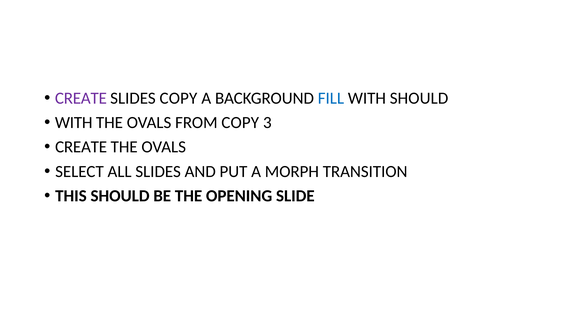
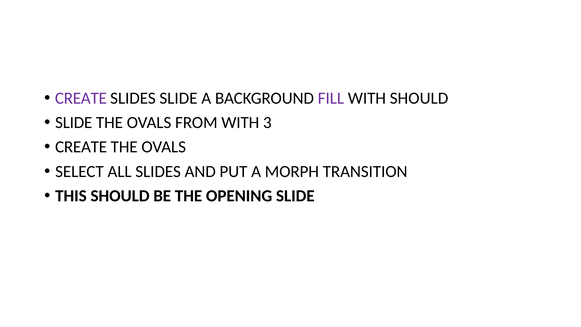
SLIDES COPY: COPY -> SLIDE
FILL colour: blue -> purple
WITH at (74, 123): WITH -> SLIDE
FROM COPY: COPY -> WITH
